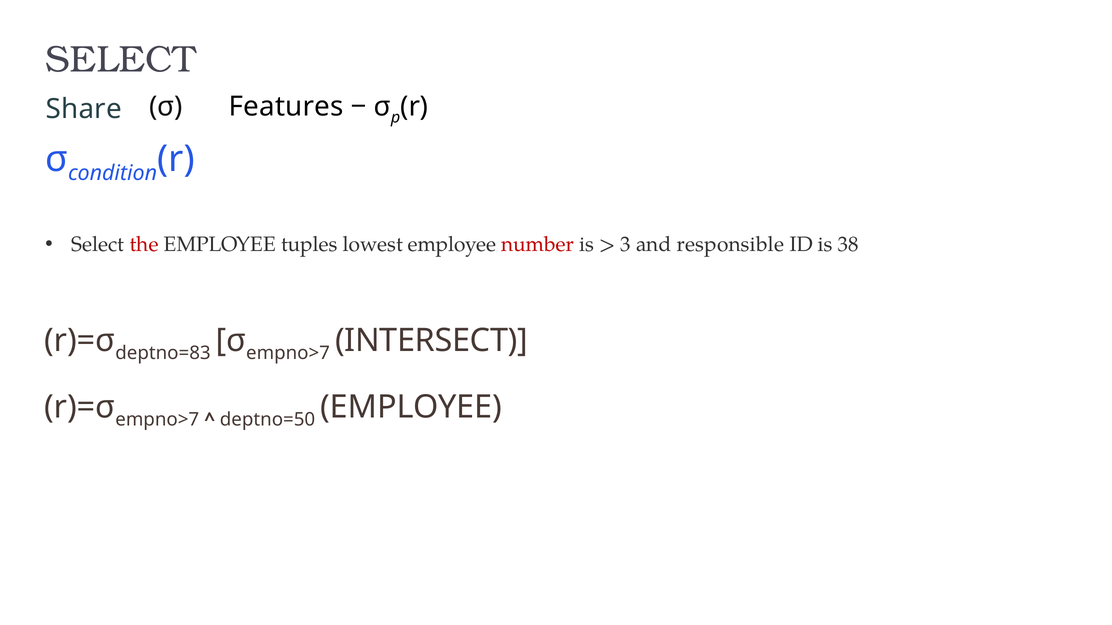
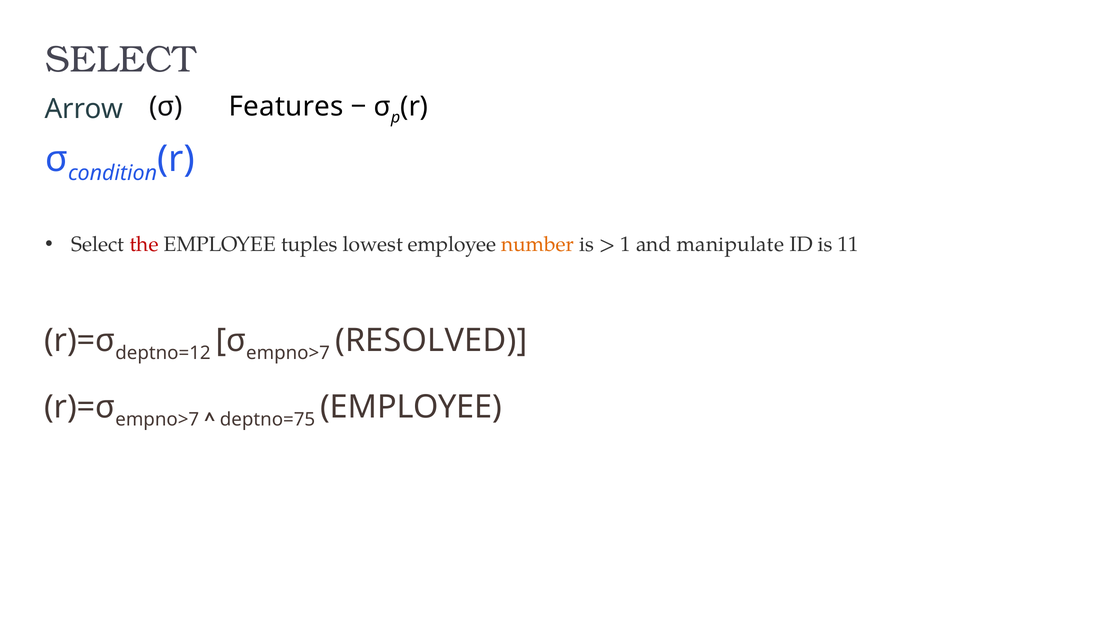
Share: Share -> Arrow
number colour: red -> orange
3: 3 -> 1
responsible: responsible -> manipulate
38: 38 -> 11
deptno=83: deptno=83 -> deptno=12
INTERSECT: INTERSECT -> RESOLVED
deptno=50: deptno=50 -> deptno=75
